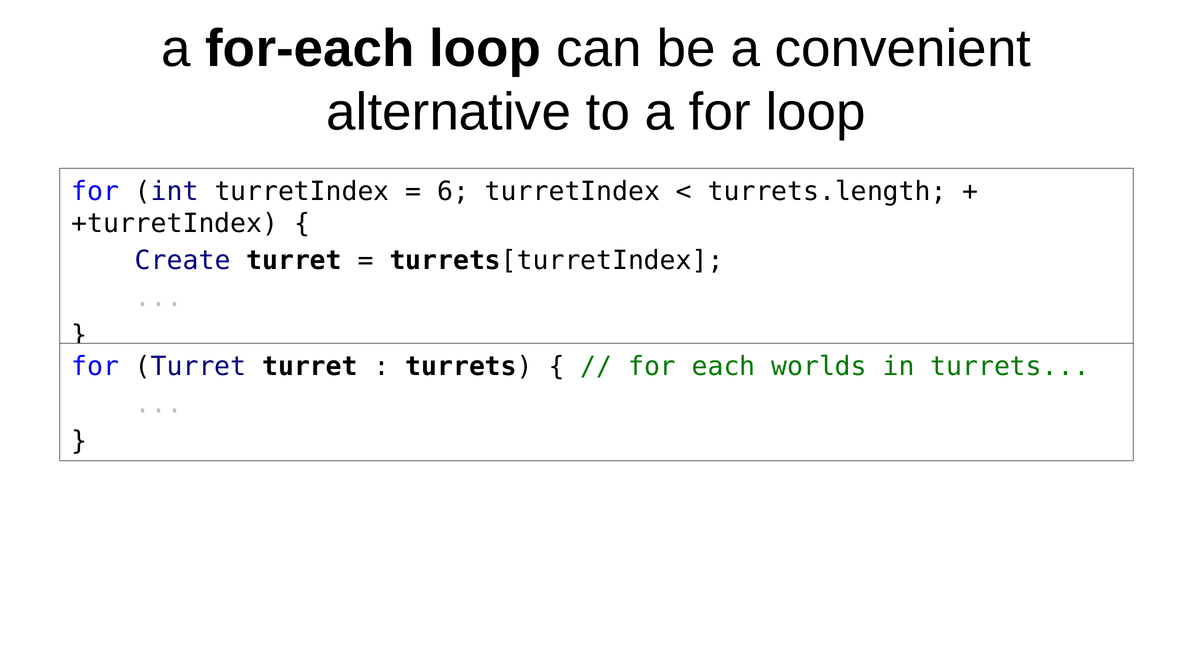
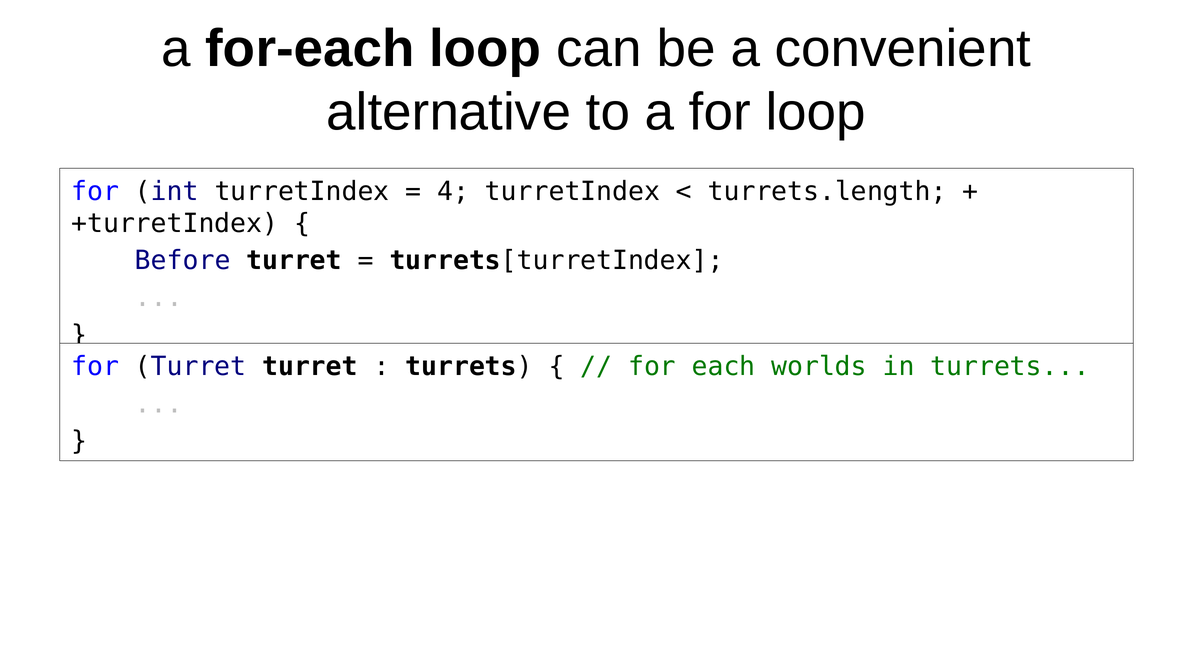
6: 6 -> 4
Create: Create -> Before
